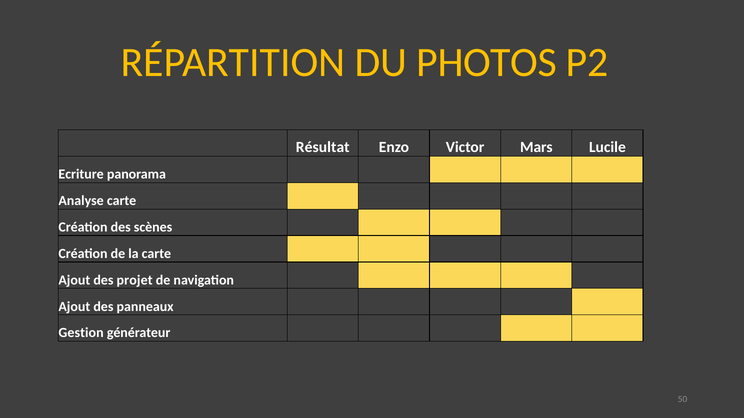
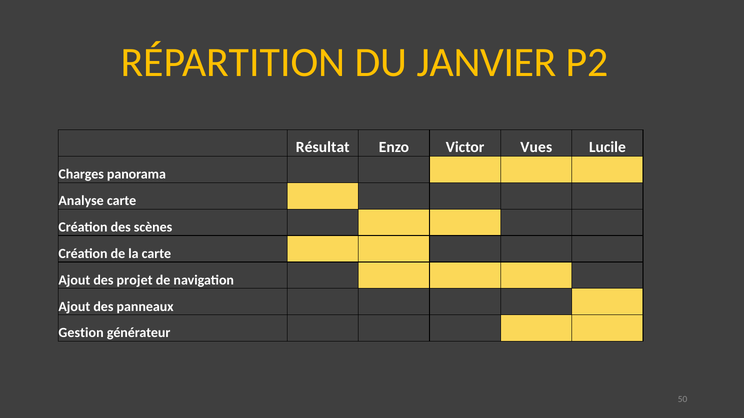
PHOTOS: PHOTOS -> JANVIER
Mars: Mars -> Vues
Ecriture: Ecriture -> Charges
